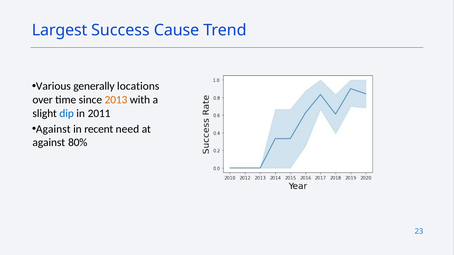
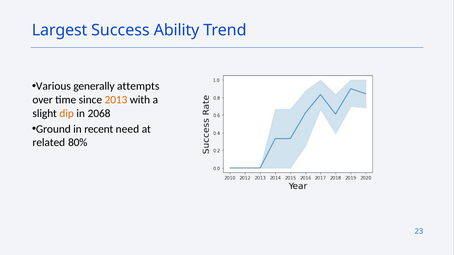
Cause: Cause -> Ability
locations: locations -> attempts
dip colour: blue -> orange
2011: 2011 -> 2068
Against at (53, 129): Against -> Ground
against at (49, 143): against -> related
